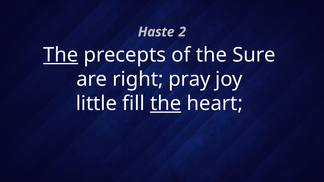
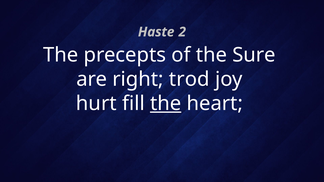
The at (61, 55) underline: present -> none
pray: pray -> trod
little: little -> hurt
